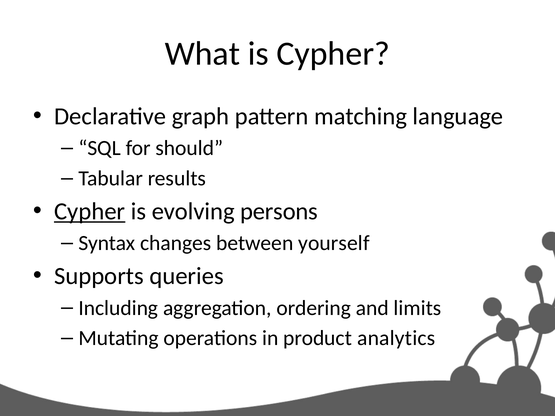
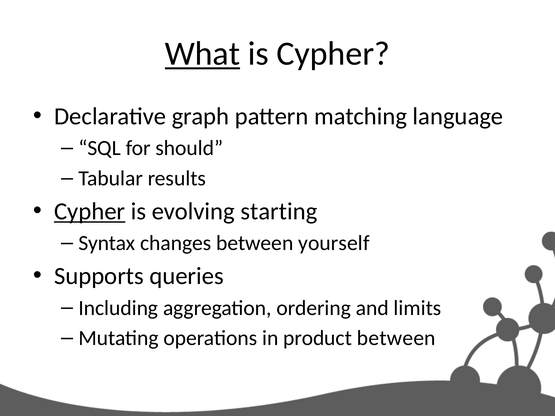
What underline: none -> present
persons: persons -> starting
product analytics: analytics -> between
